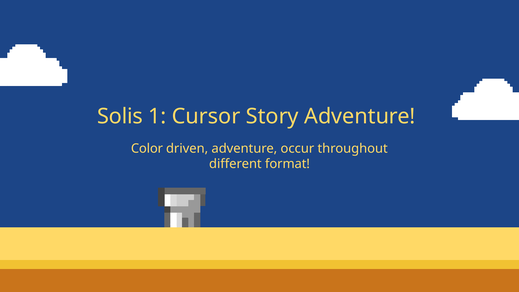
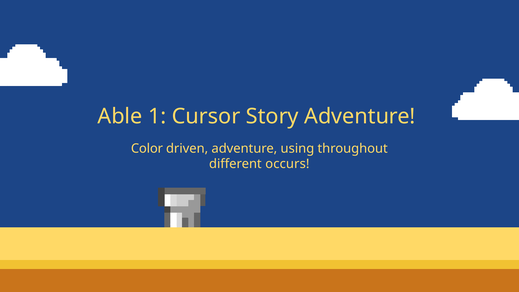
Solis: Solis -> Able
occur: occur -> using
format: format -> occurs
